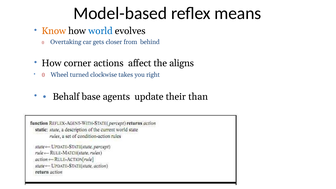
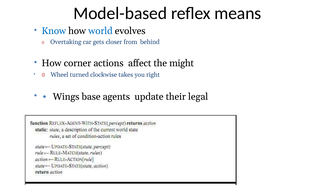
Know colour: orange -> blue
aligns: aligns -> might
Behalf: Behalf -> Wings
than: than -> legal
